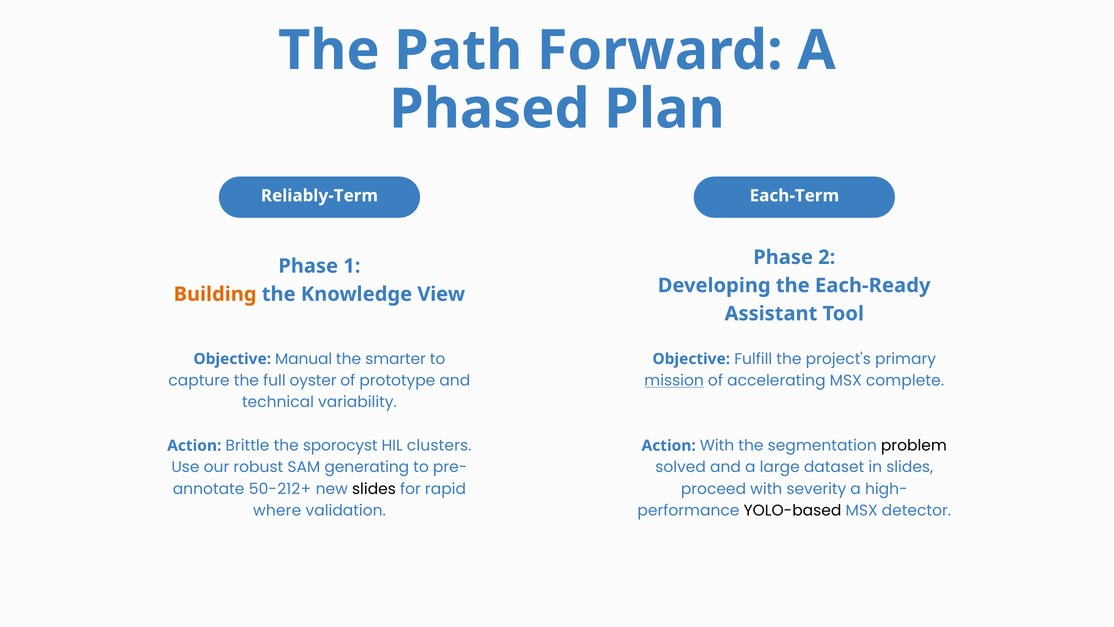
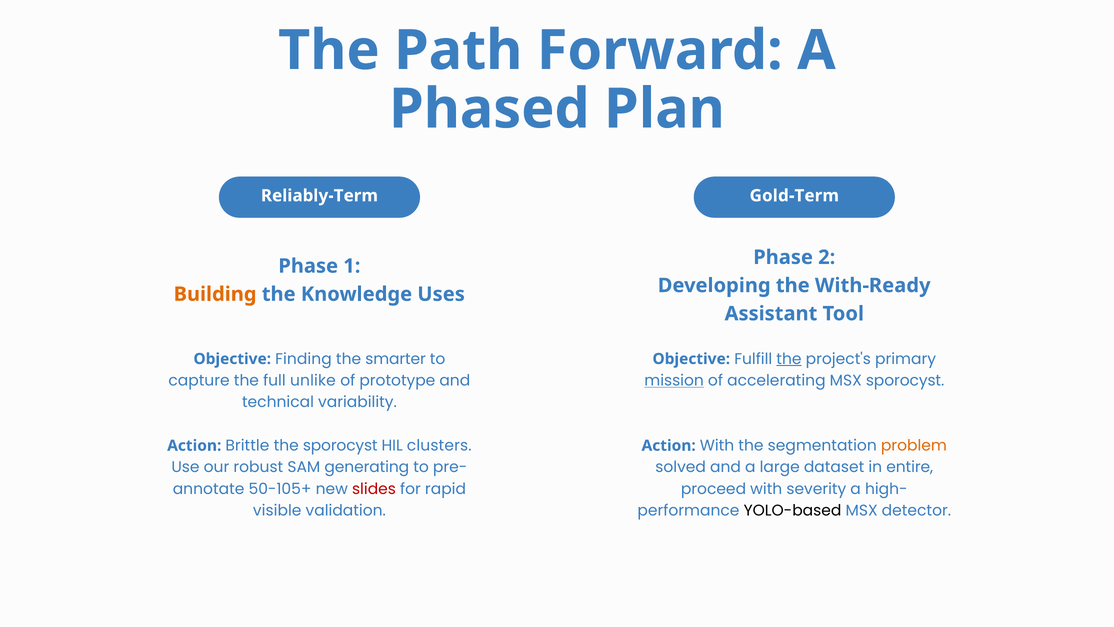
Each-Term: Each-Term -> Gold-Term
Each-Ready: Each-Ready -> With-Ready
View: View -> Uses
Manual: Manual -> Finding
the at (789, 359) underline: none -> present
oyster: oyster -> unlike
MSX complete: complete -> sporocyst
problem colour: black -> orange
in slides: slides -> entire
50-212+: 50-212+ -> 50-105+
slides at (374, 489) colour: black -> red
where: where -> visible
